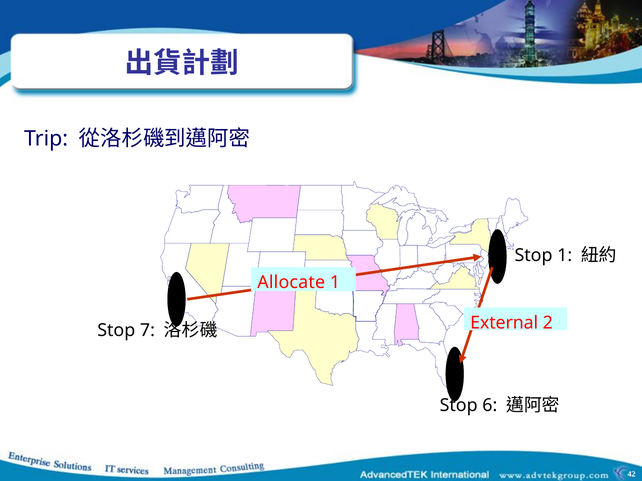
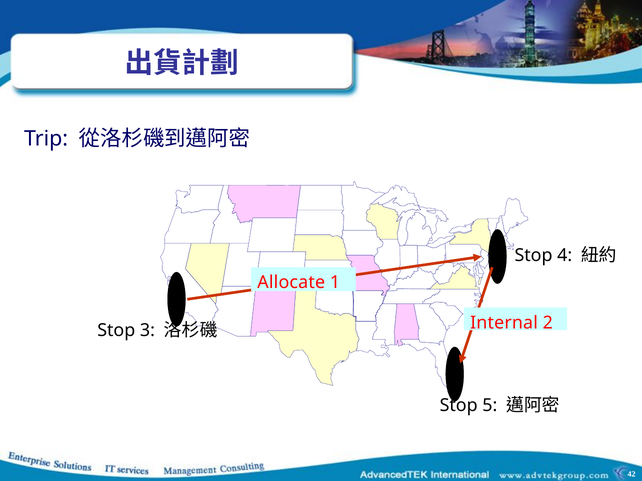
Stop 1: 1 -> 4
External: External -> Internal
7: 7 -> 3
6: 6 -> 5
